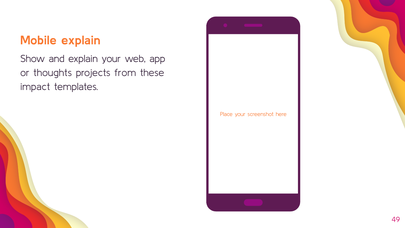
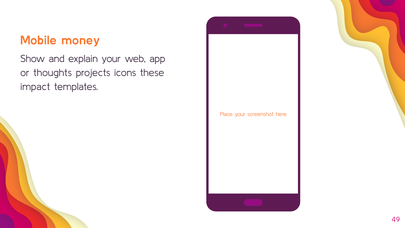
Mobile explain: explain -> money
from: from -> icons
